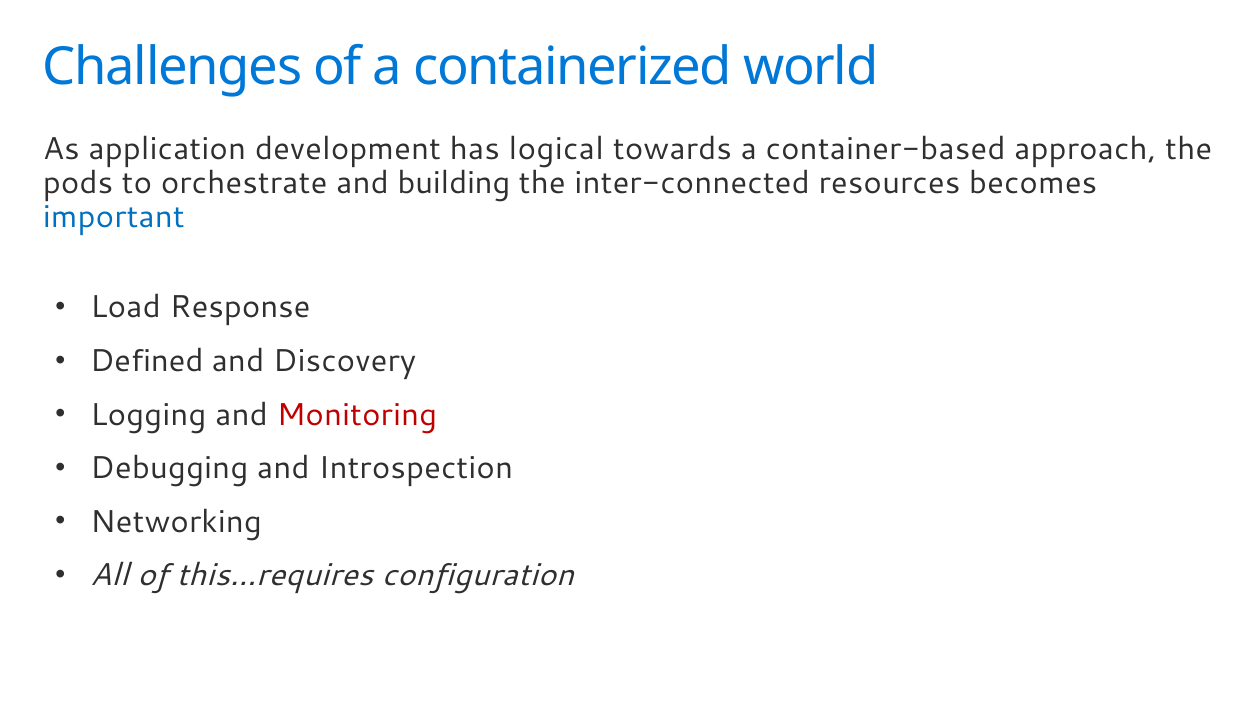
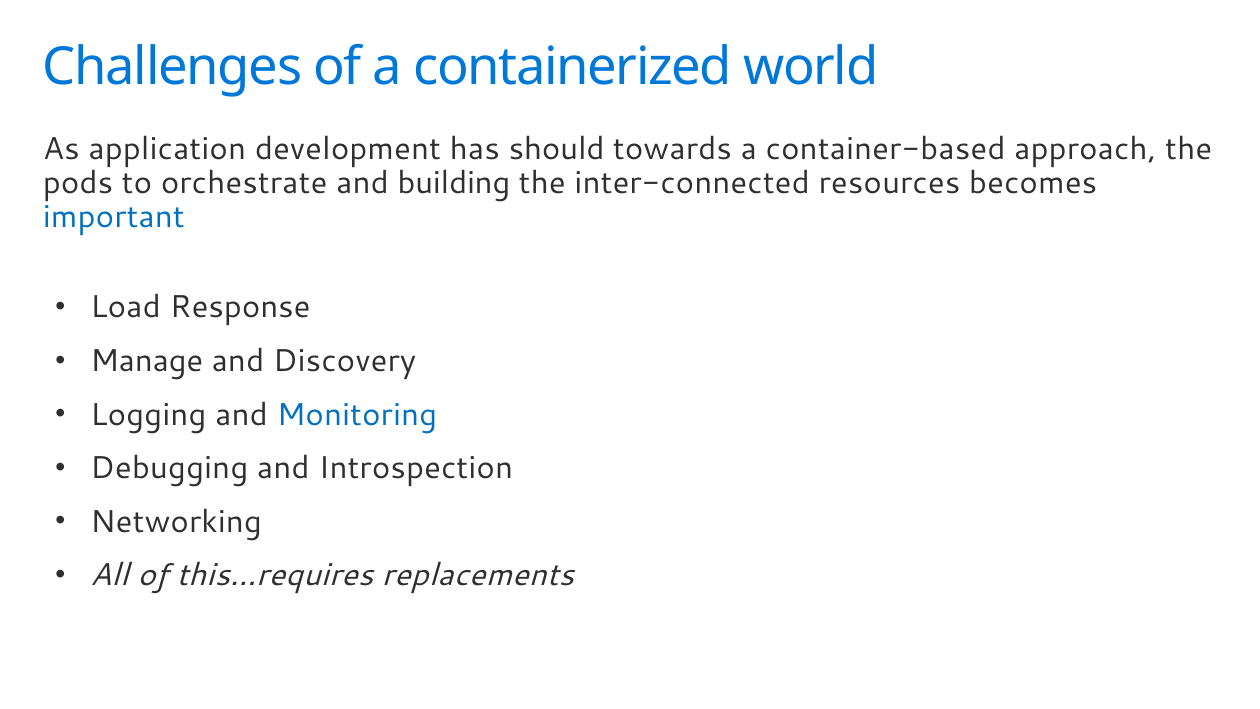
logical: logical -> should
Defined: Defined -> Manage
Monitoring colour: red -> blue
configuration: configuration -> replacements
